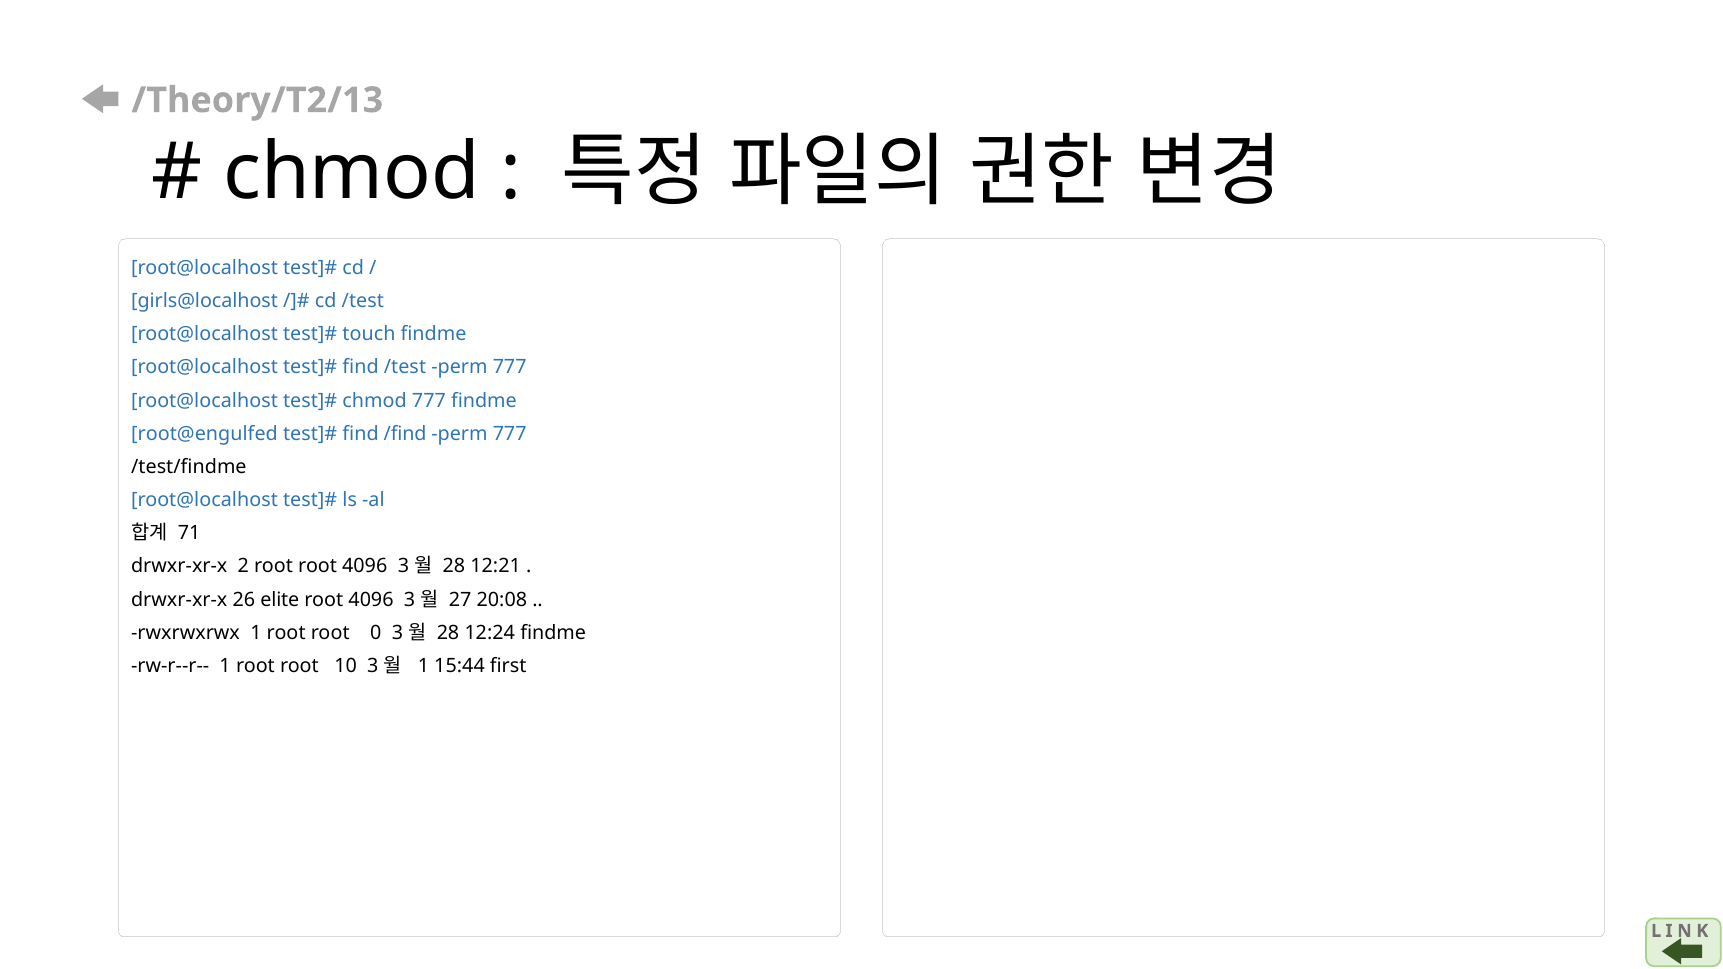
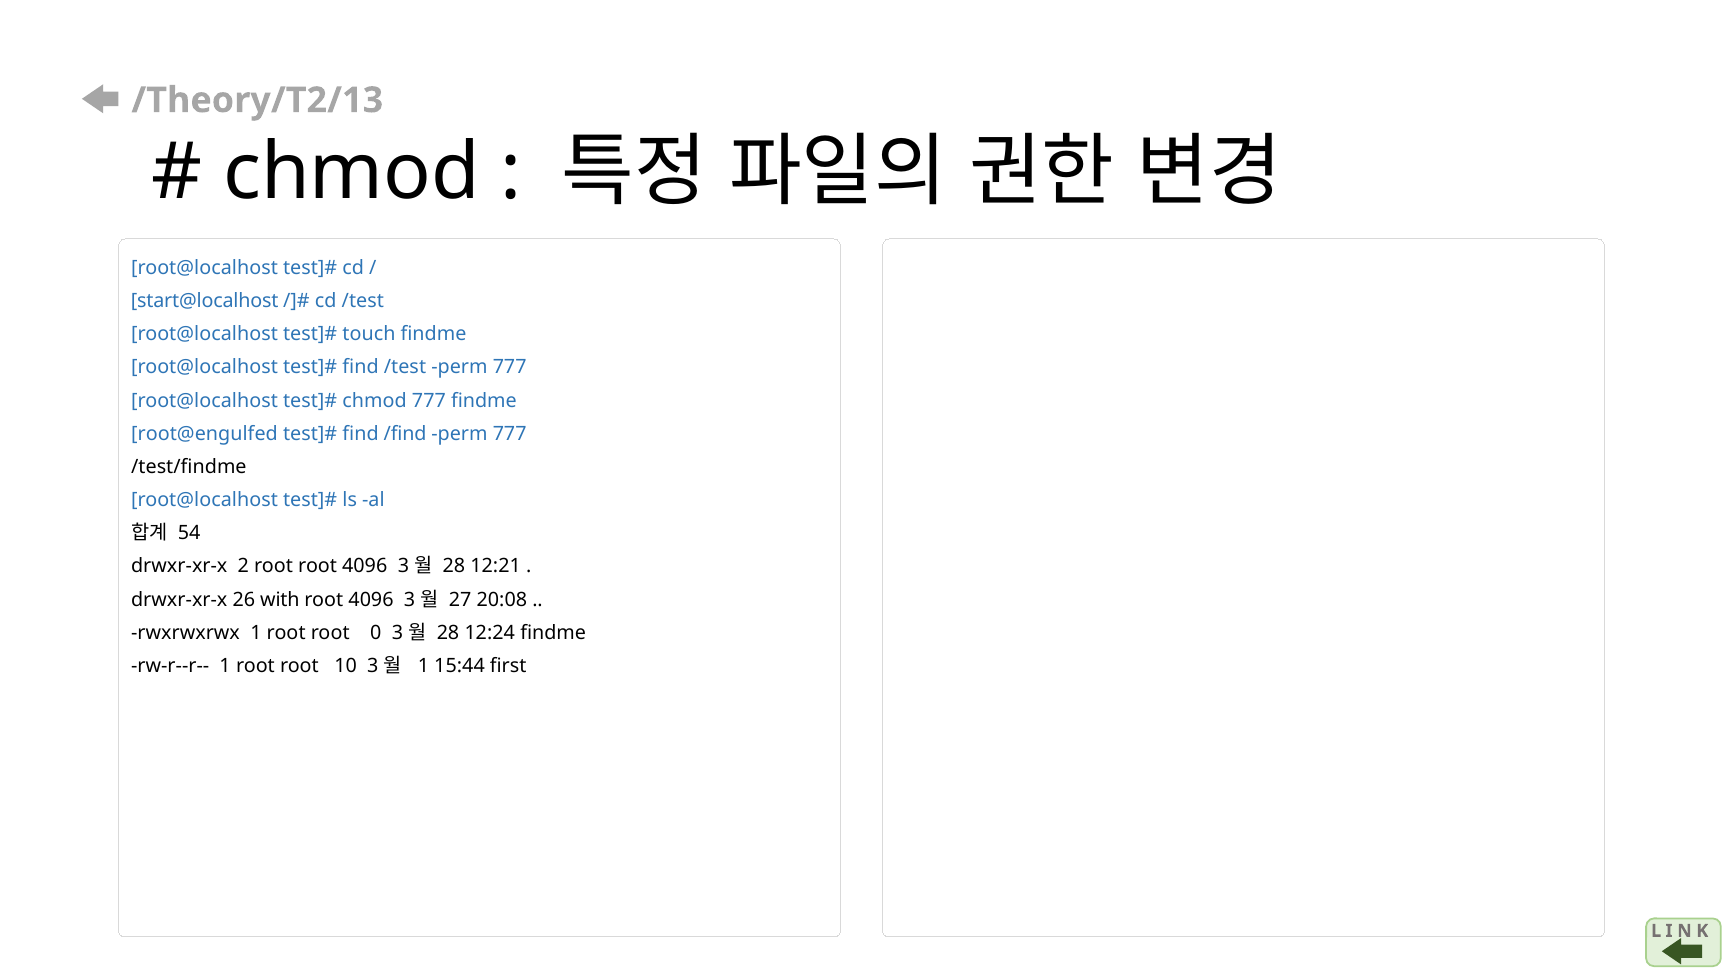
girls@localhost: girls@localhost -> start@localhost
71: 71 -> 54
elite: elite -> with
